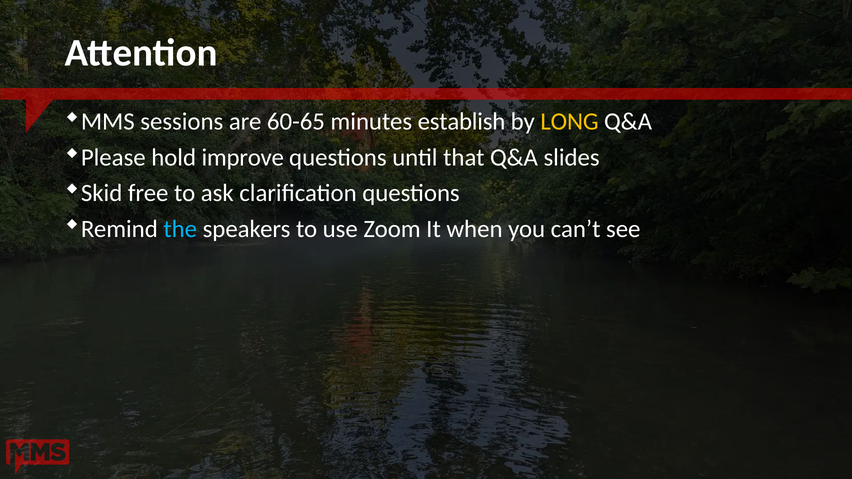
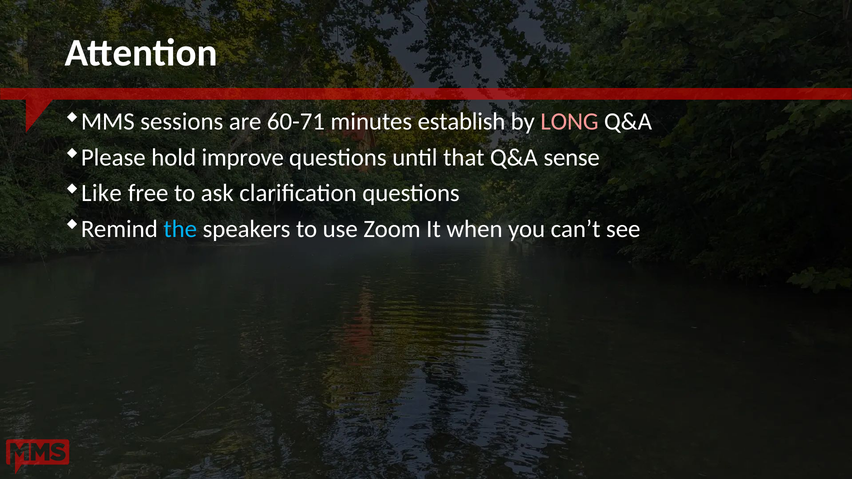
60-65: 60-65 -> 60-71
LONG colour: yellow -> pink
slides: slides -> sense
Skid: Skid -> Like
